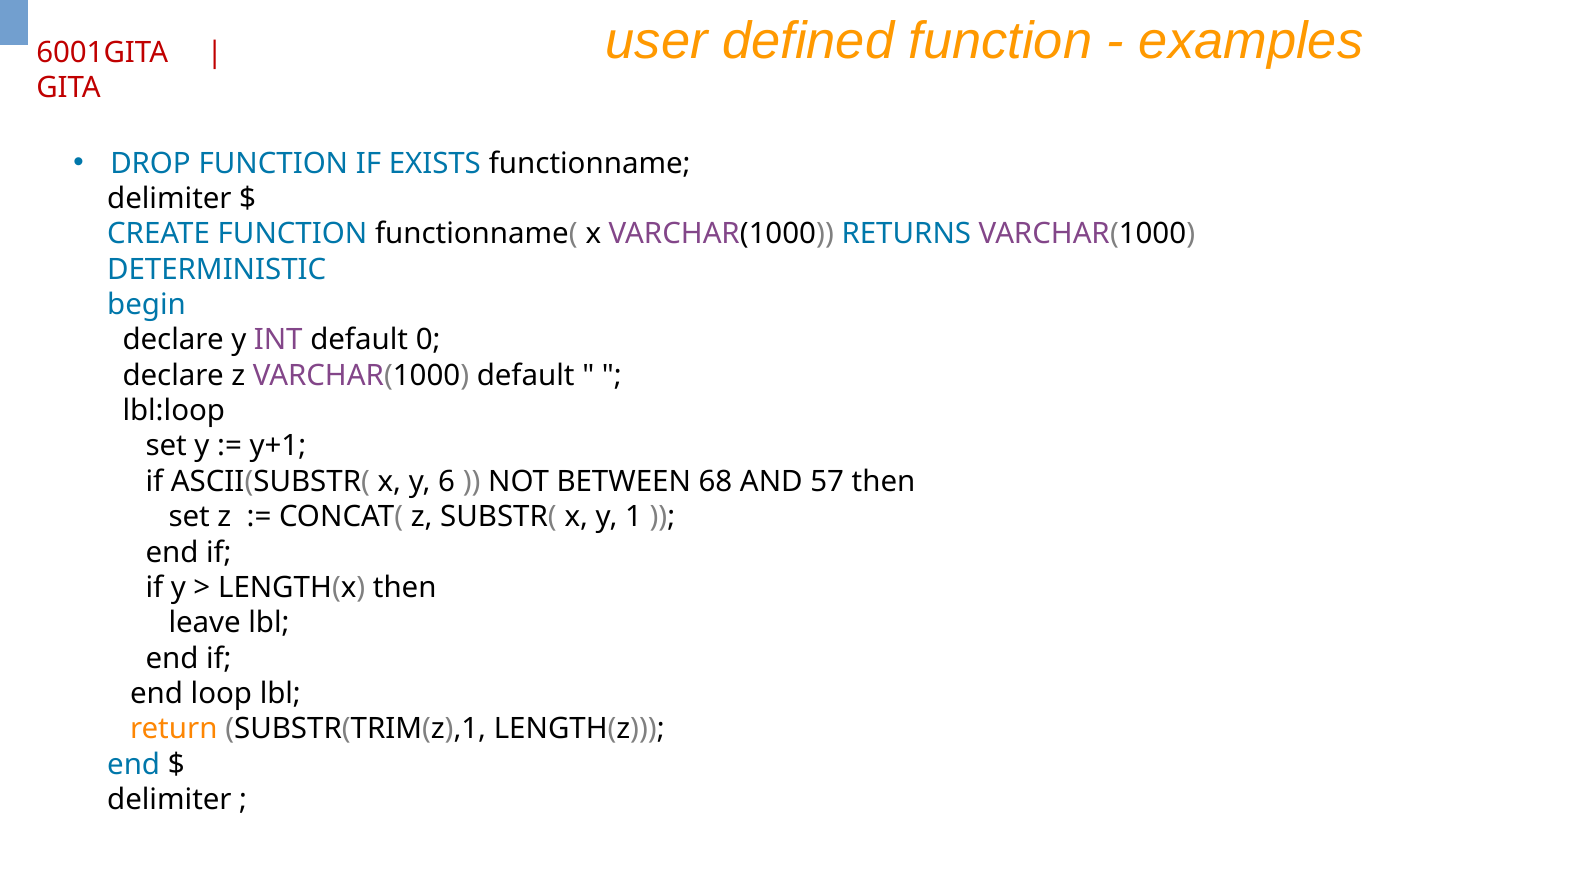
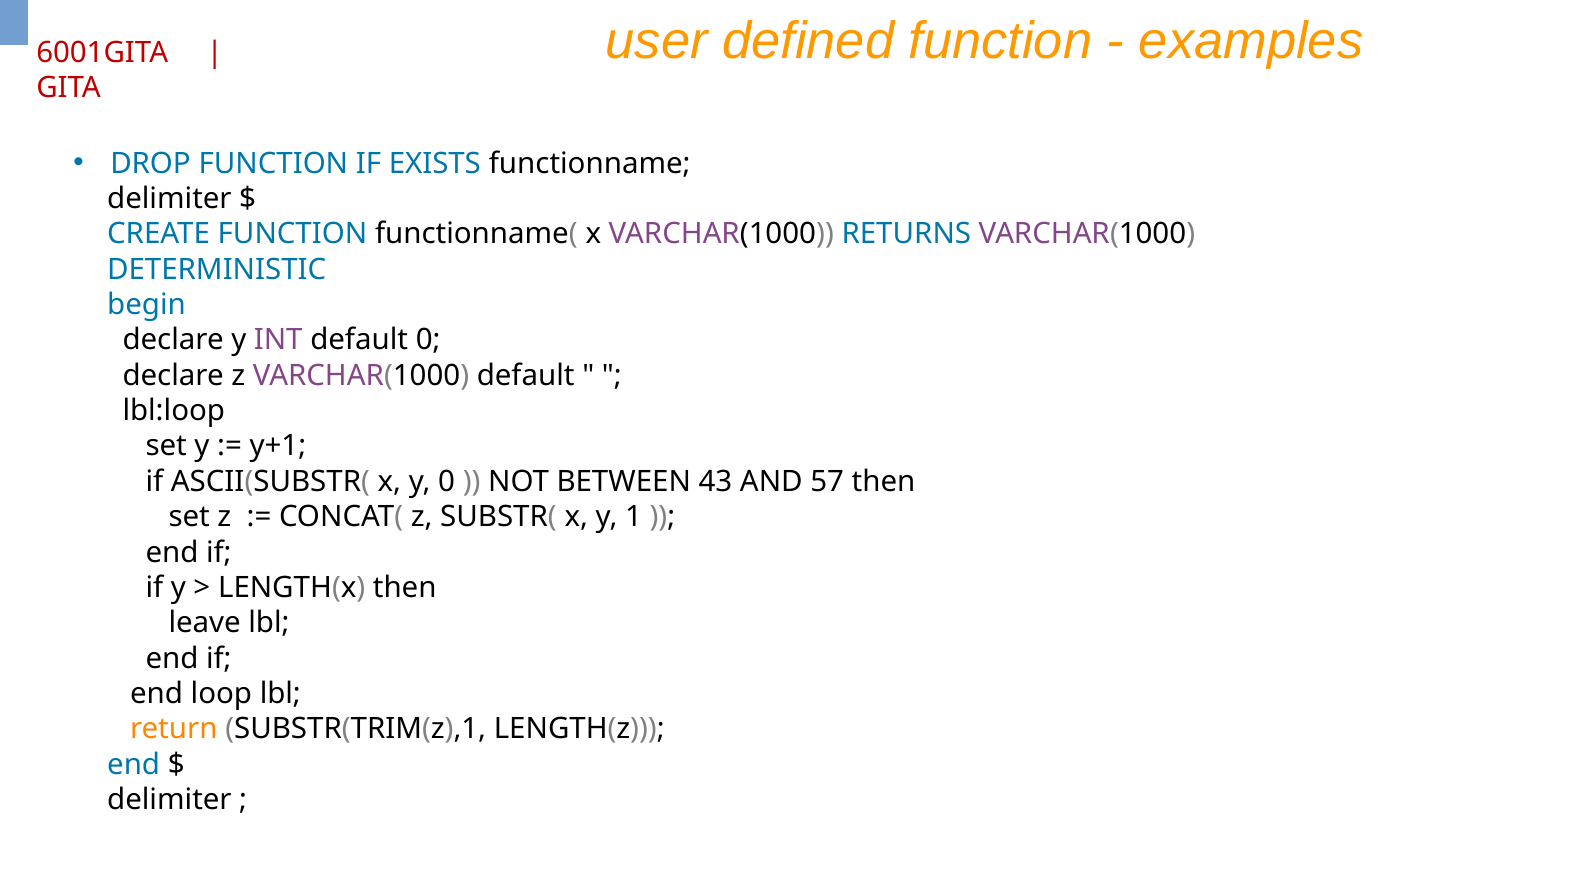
y 6: 6 -> 0
68: 68 -> 43
